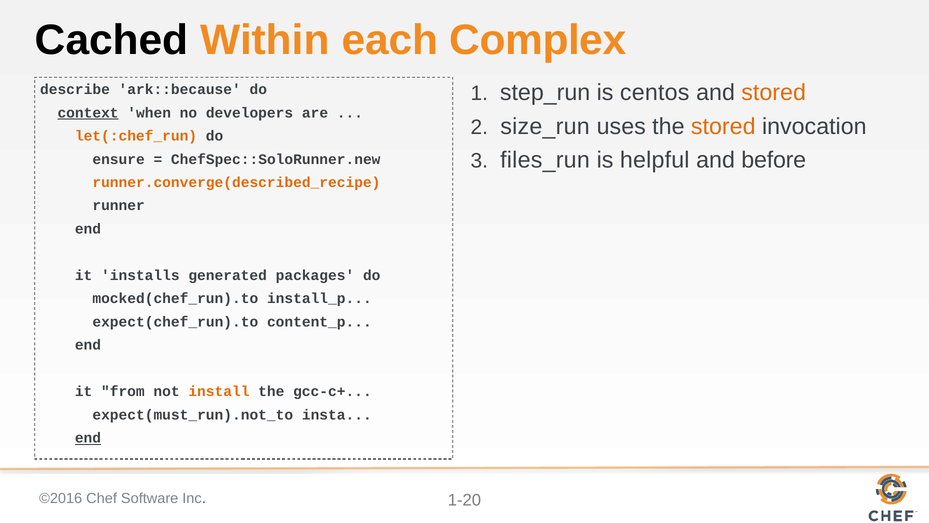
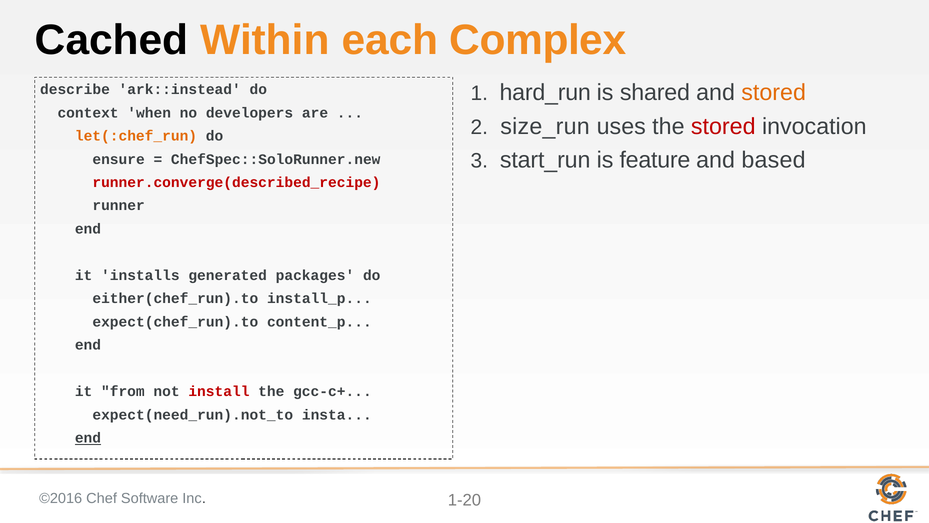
step_run: step_run -> hard_run
centos: centos -> shared
ark::because: ark::because -> ark::instead
context underline: present -> none
stored at (723, 126) colour: orange -> red
files_run: files_run -> start_run
helpful: helpful -> feature
before: before -> based
runner.converge(described_recipe colour: orange -> red
mocked(chef_run).to: mocked(chef_run).to -> either(chef_run).to
install colour: orange -> red
expect(must_run).not_to: expect(must_run).not_to -> expect(need_run).not_to
